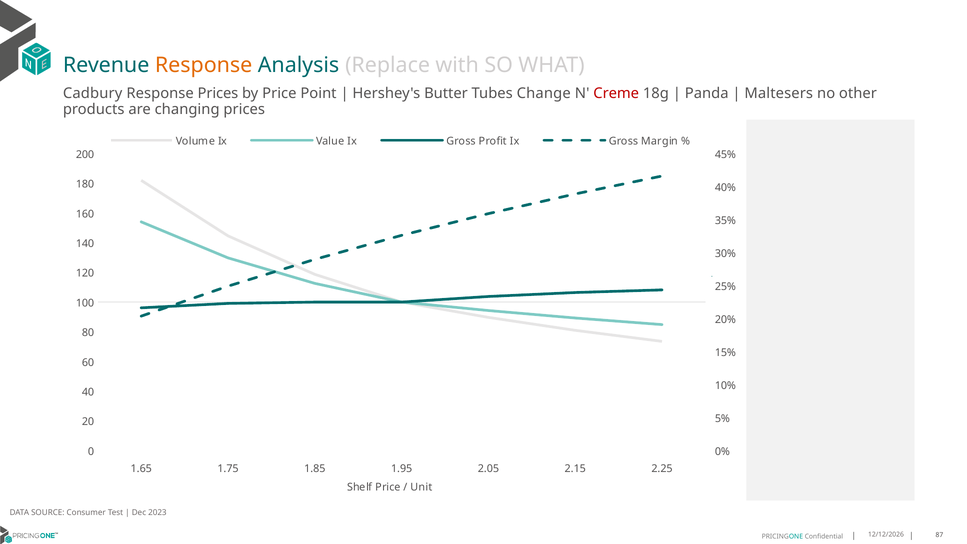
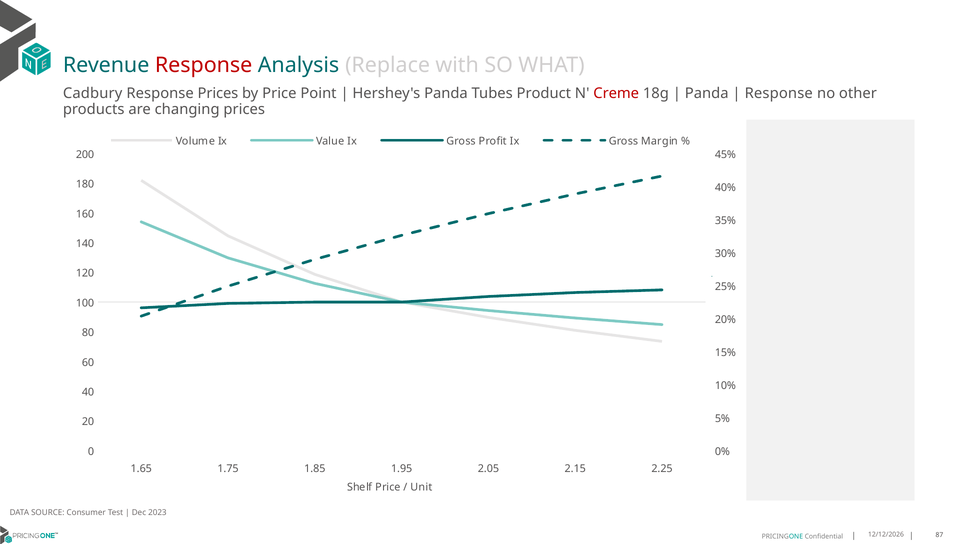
Response at (204, 65) colour: orange -> red
Hershey's Butter: Butter -> Panda
Change: Change -> Product
Maltesers at (779, 94): Maltesers -> Response
